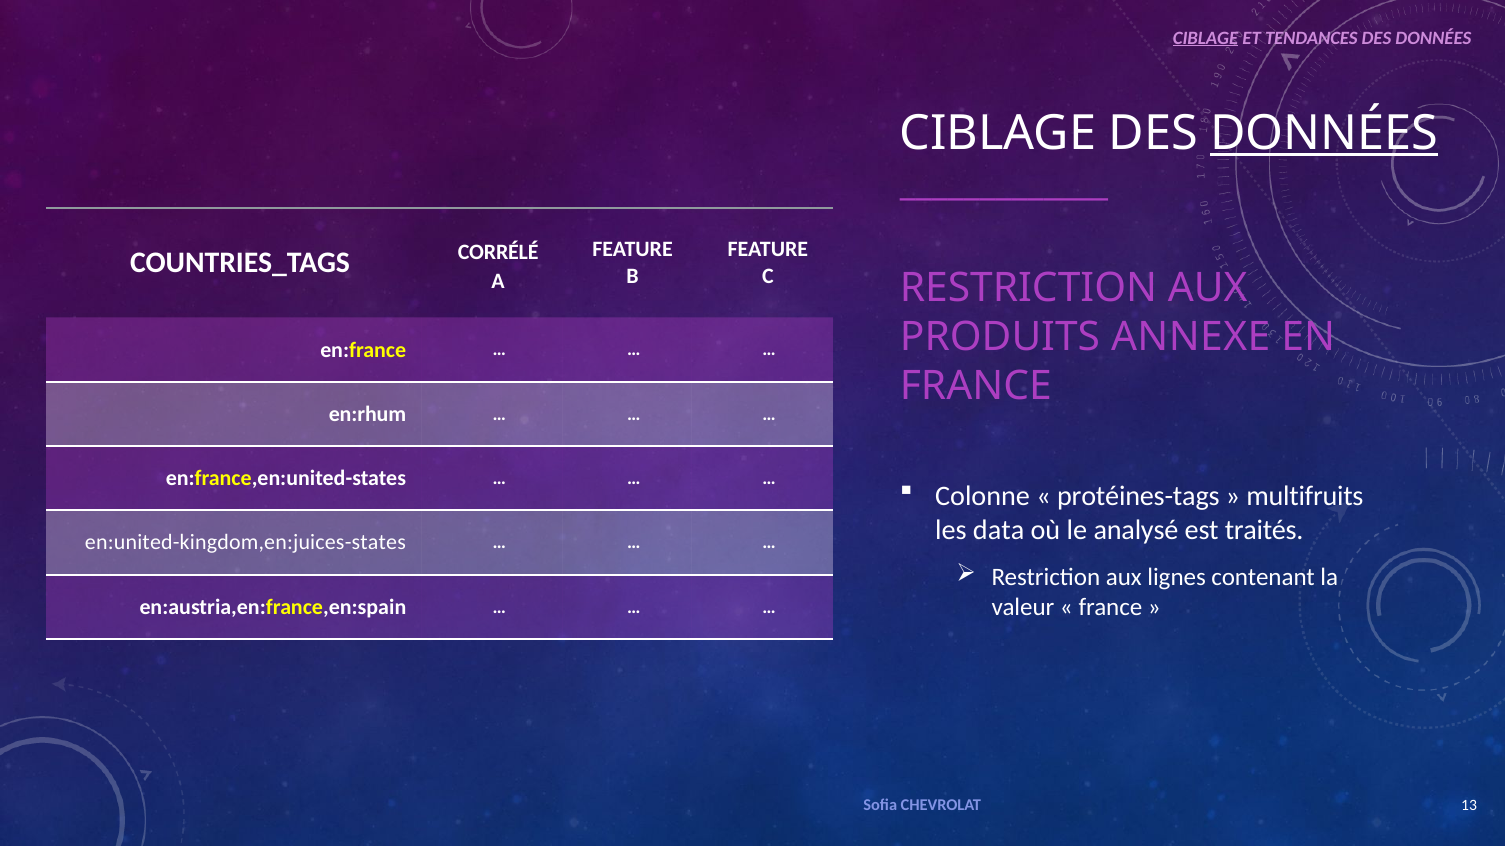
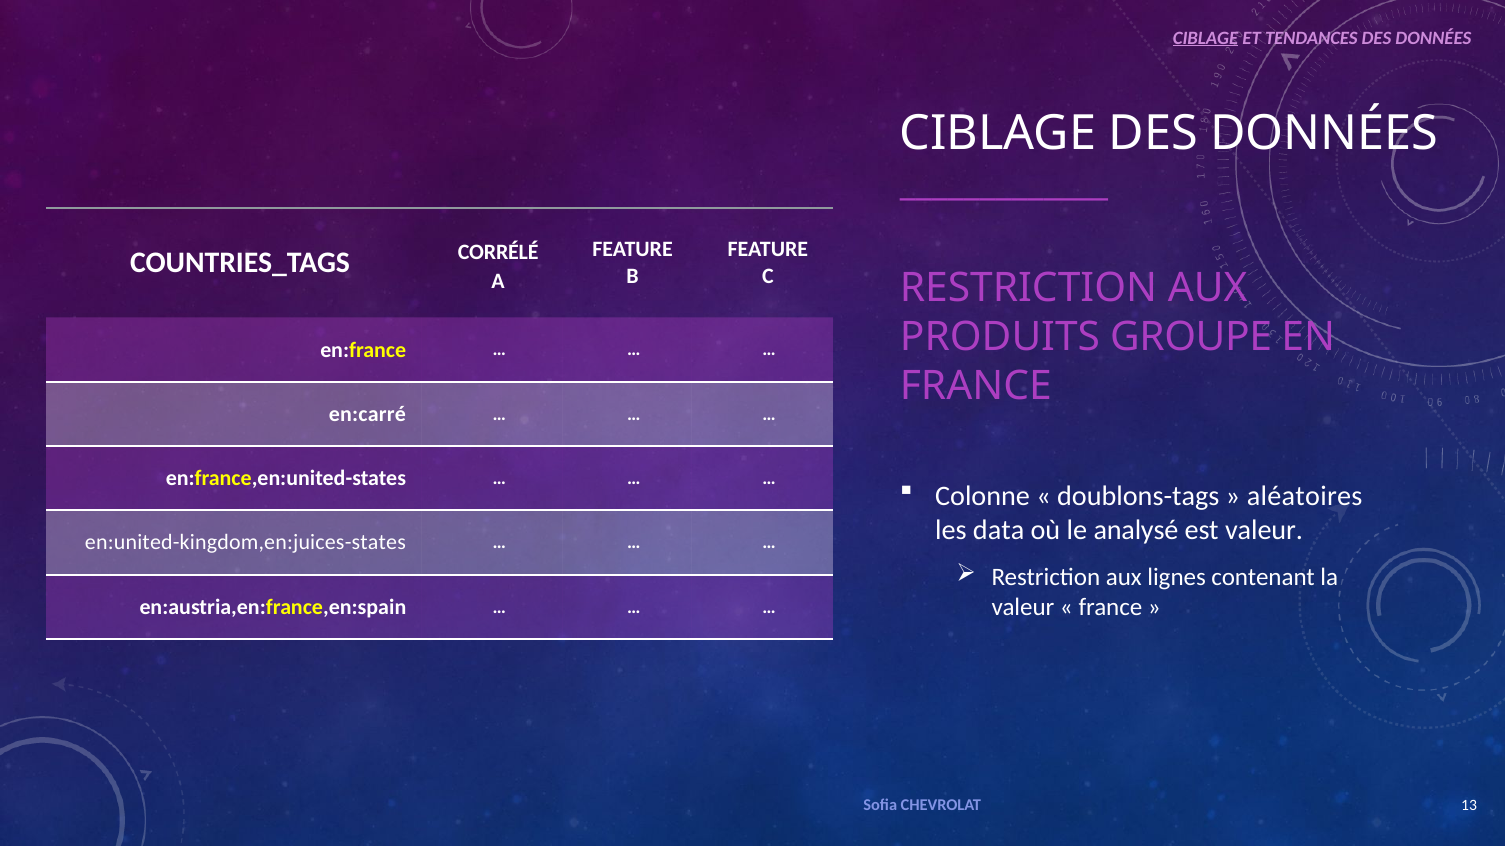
DONNÉES at (1324, 133) underline: present -> none
ANNEXE: ANNEXE -> GROUPE
en:rhum: en:rhum -> en:carré
protéines-tags: protéines-tags -> doublons-tags
multifruits: multifruits -> aléatoires
est traités: traités -> valeur
